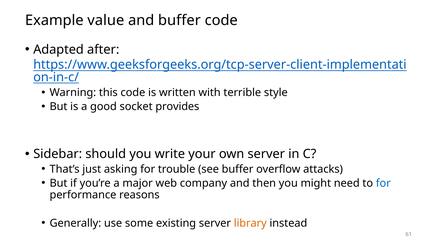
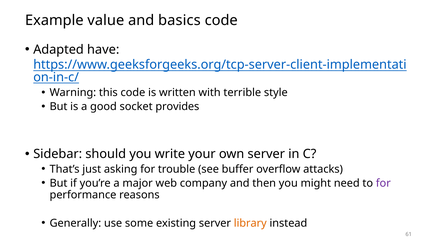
and buffer: buffer -> basics
after: after -> have
for at (383, 183) colour: blue -> purple
